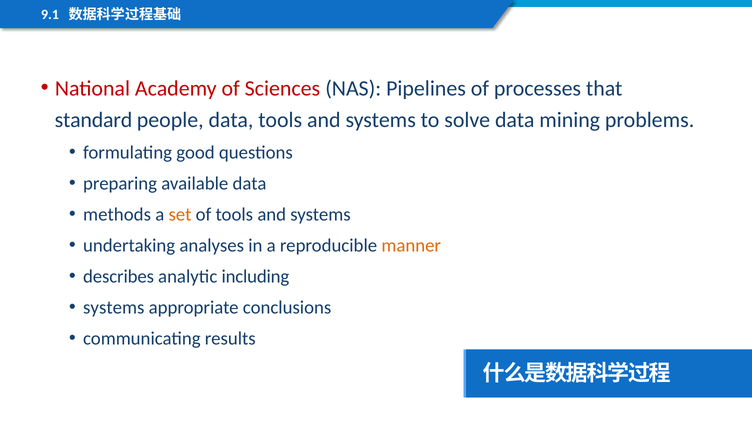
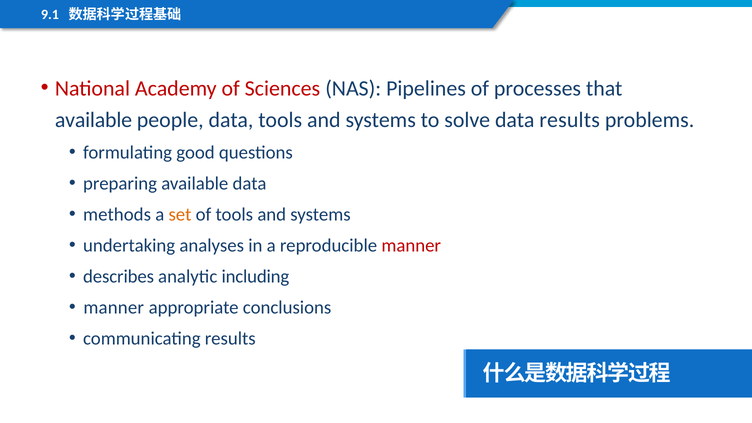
standard at (94, 120): standard -> available
data mining: mining -> results
manner at (411, 245) colour: orange -> red
systems at (114, 307): systems -> manner
